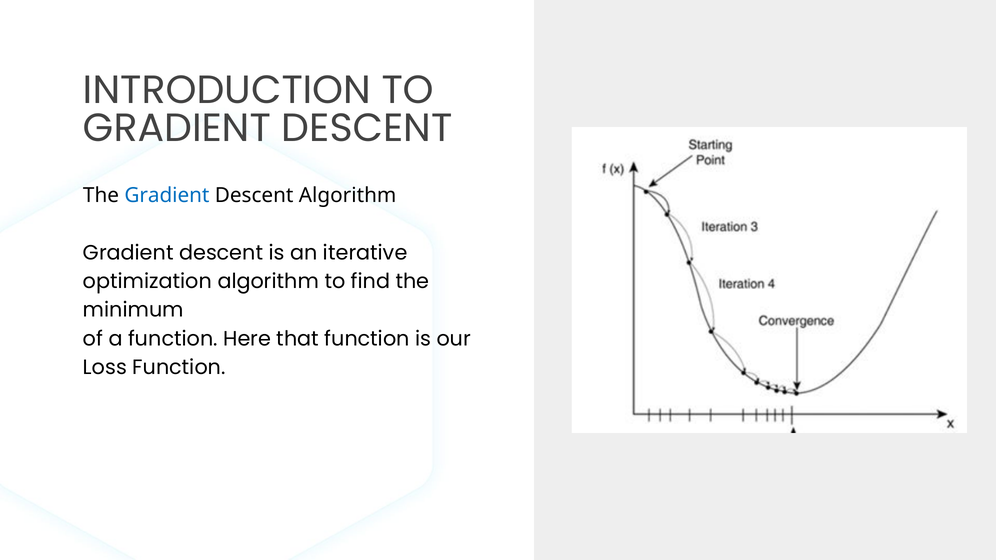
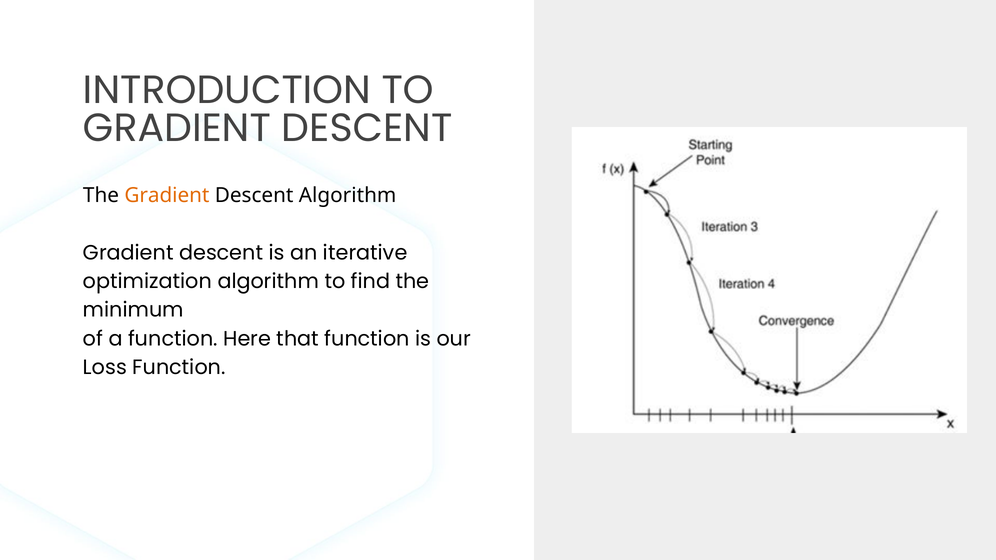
Gradient at (167, 196) colour: blue -> orange
